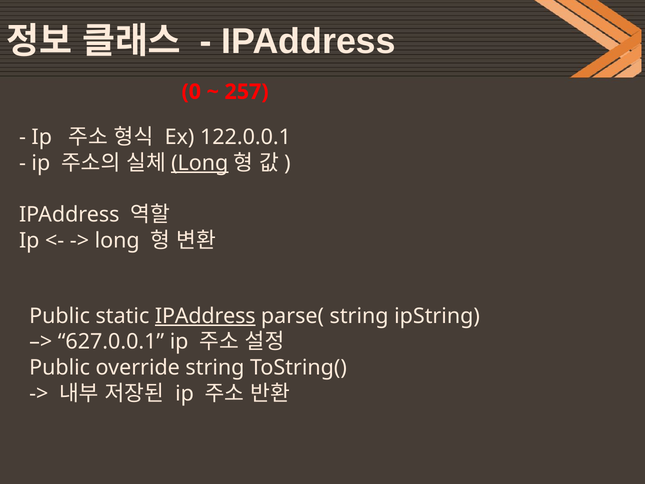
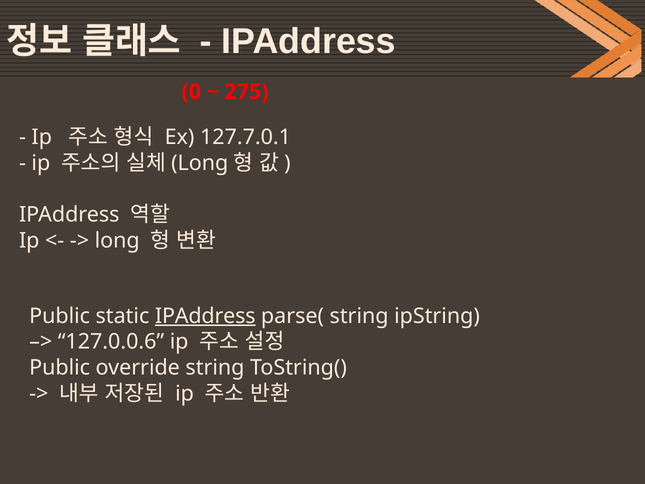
257: 257 -> 275
122.0.0.1: 122.0.0.1 -> 127.7.0.1
Long at (200, 163) underline: present -> none
627.0.0.1: 627.0.0.1 -> 127.0.0.6
